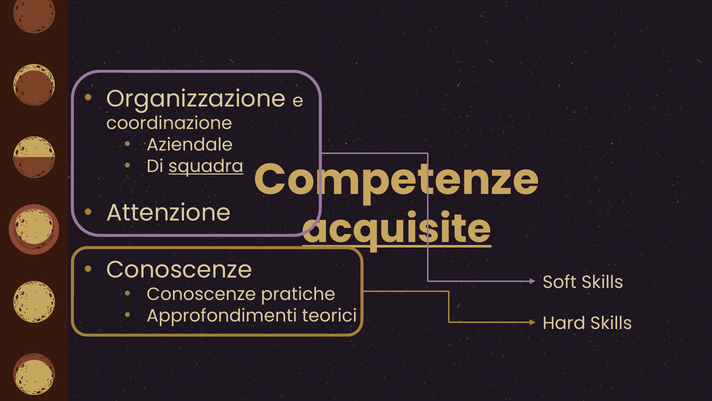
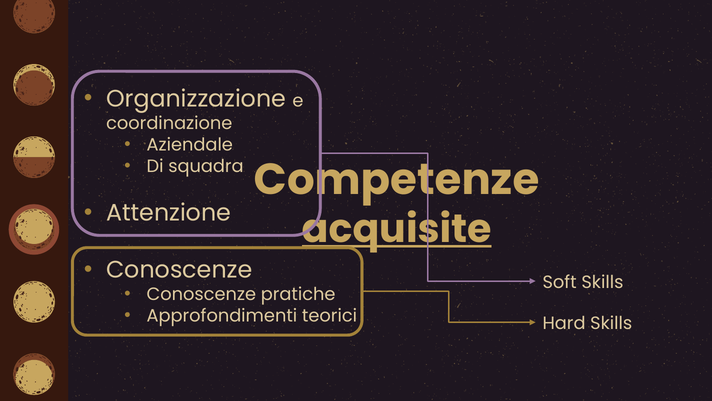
squadra underline: present -> none
